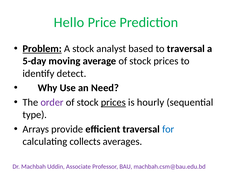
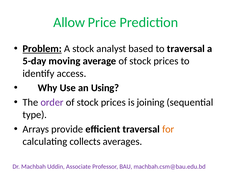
Hello: Hello -> Allow
detect: detect -> access
Need: Need -> Using
prices at (113, 102) underline: present -> none
hourly: hourly -> joining
for colour: blue -> orange
